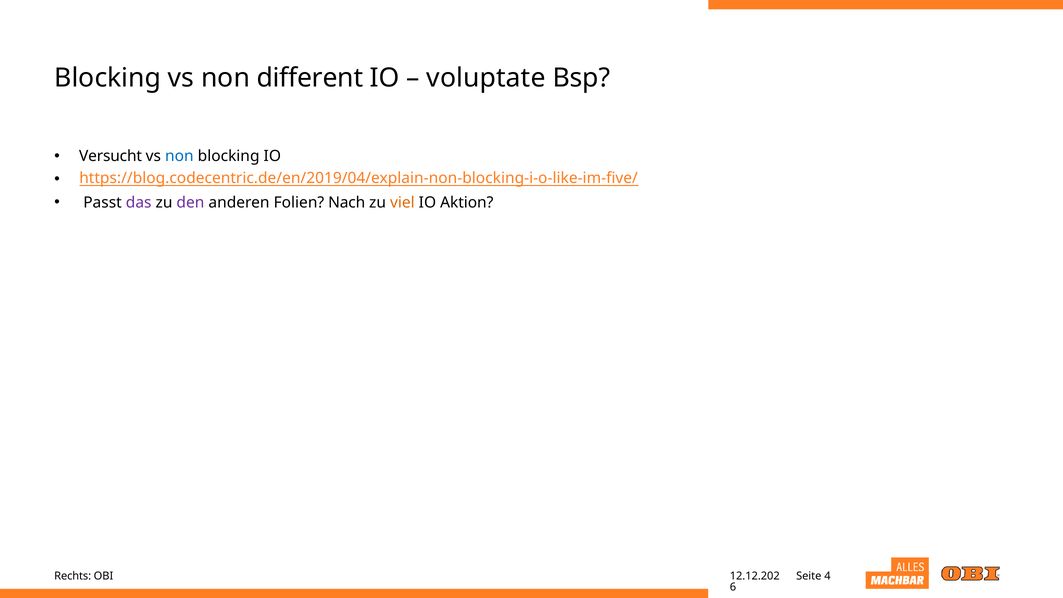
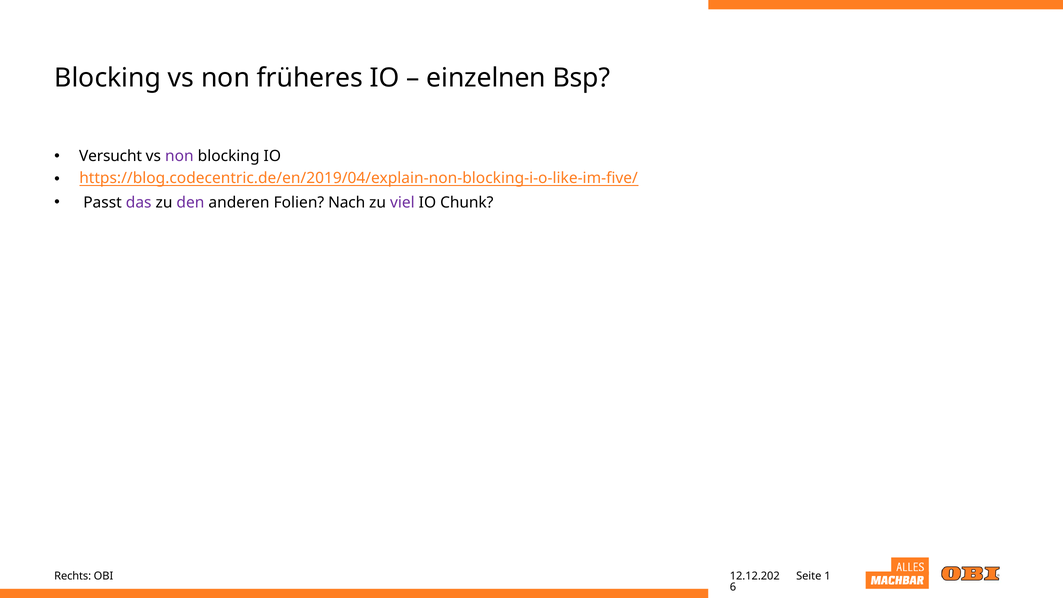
different: different -> früheres
voluptate: voluptate -> einzelnen
non at (179, 156) colour: blue -> purple
viel colour: orange -> purple
Aktion: Aktion -> Chunk
4: 4 -> 1
